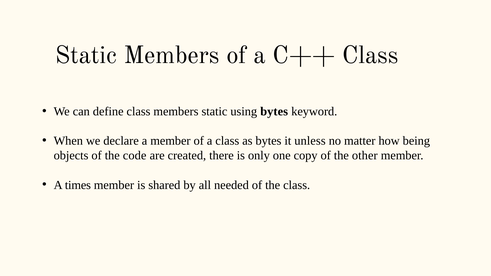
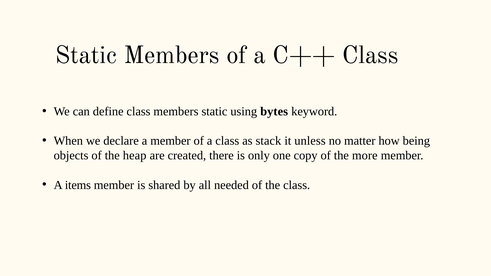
as bytes: bytes -> stack
code: code -> heap
other: other -> more
times: times -> items
